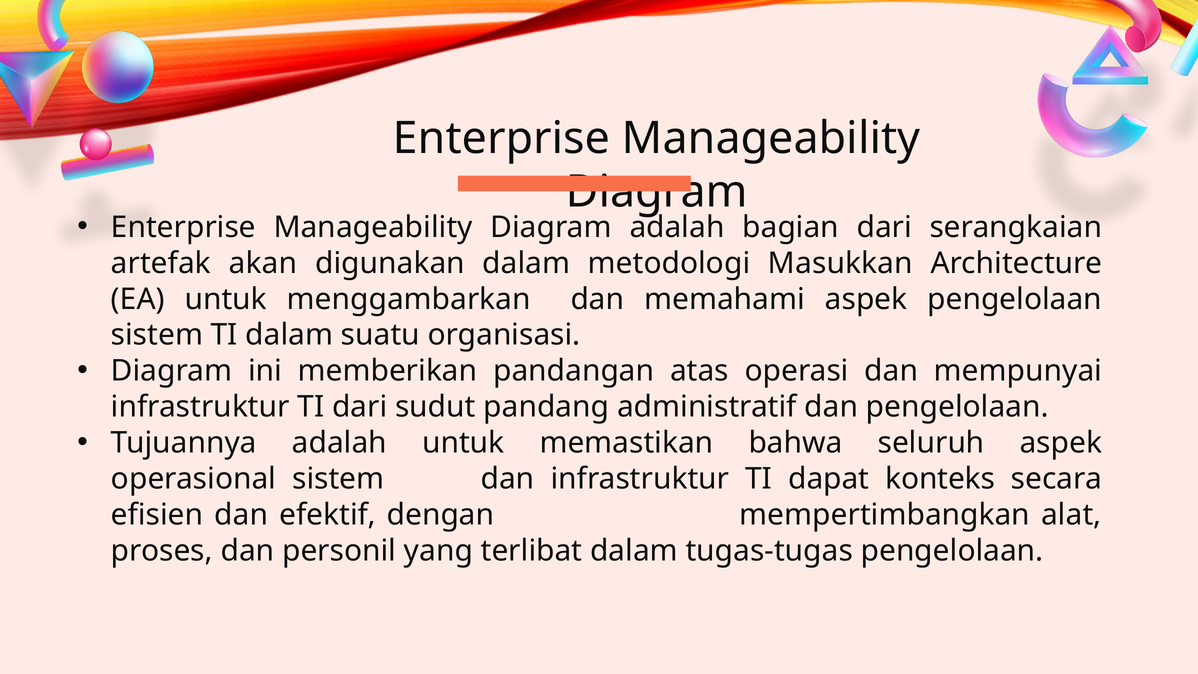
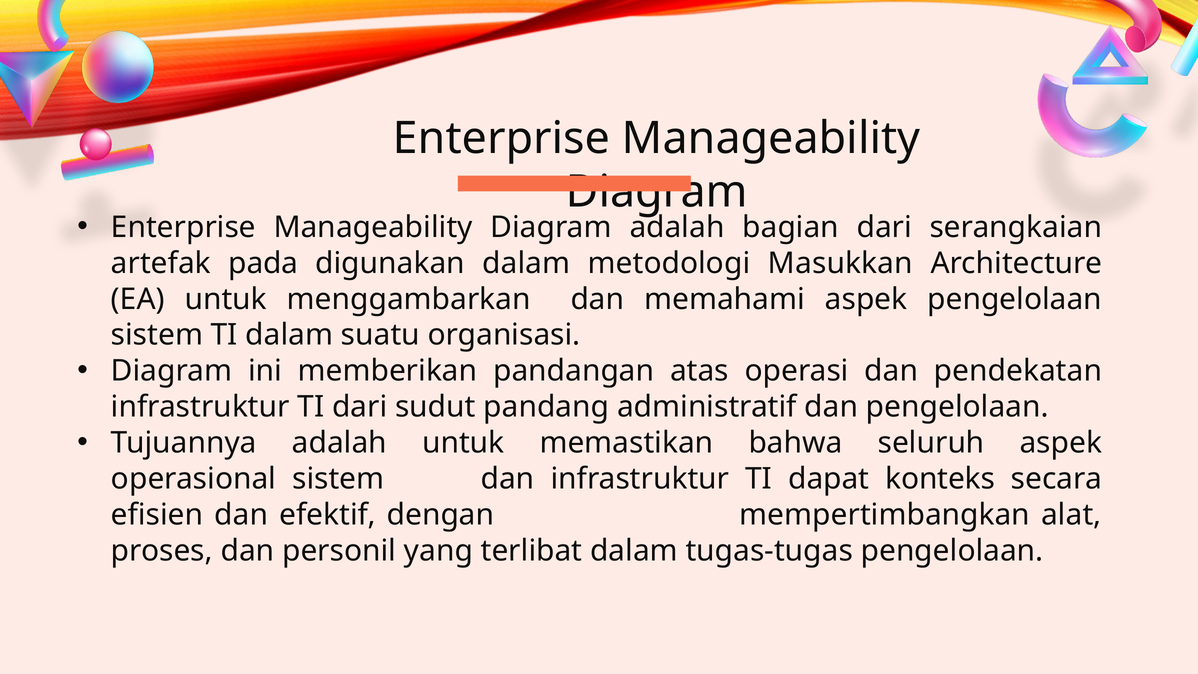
akan: akan -> pada
mempunyai: mempunyai -> pendekatan
